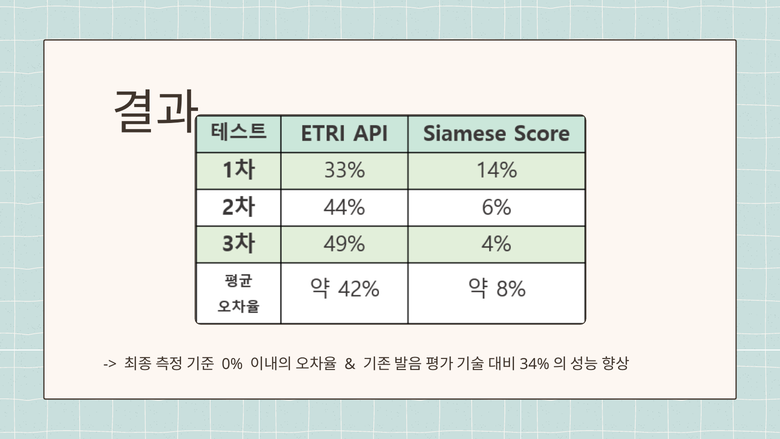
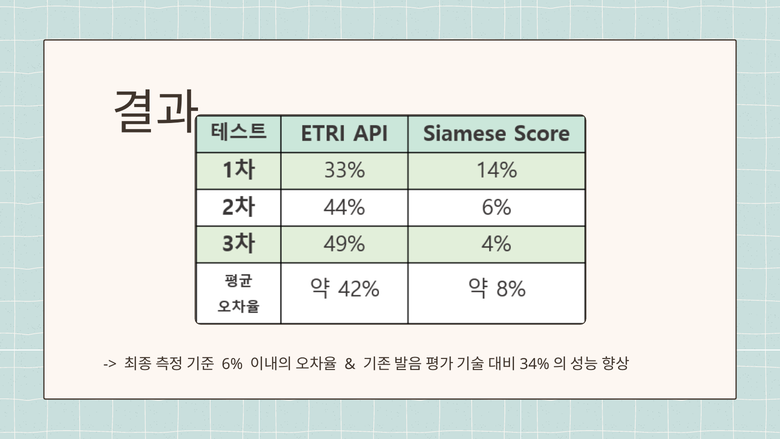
0%: 0% -> 6%
